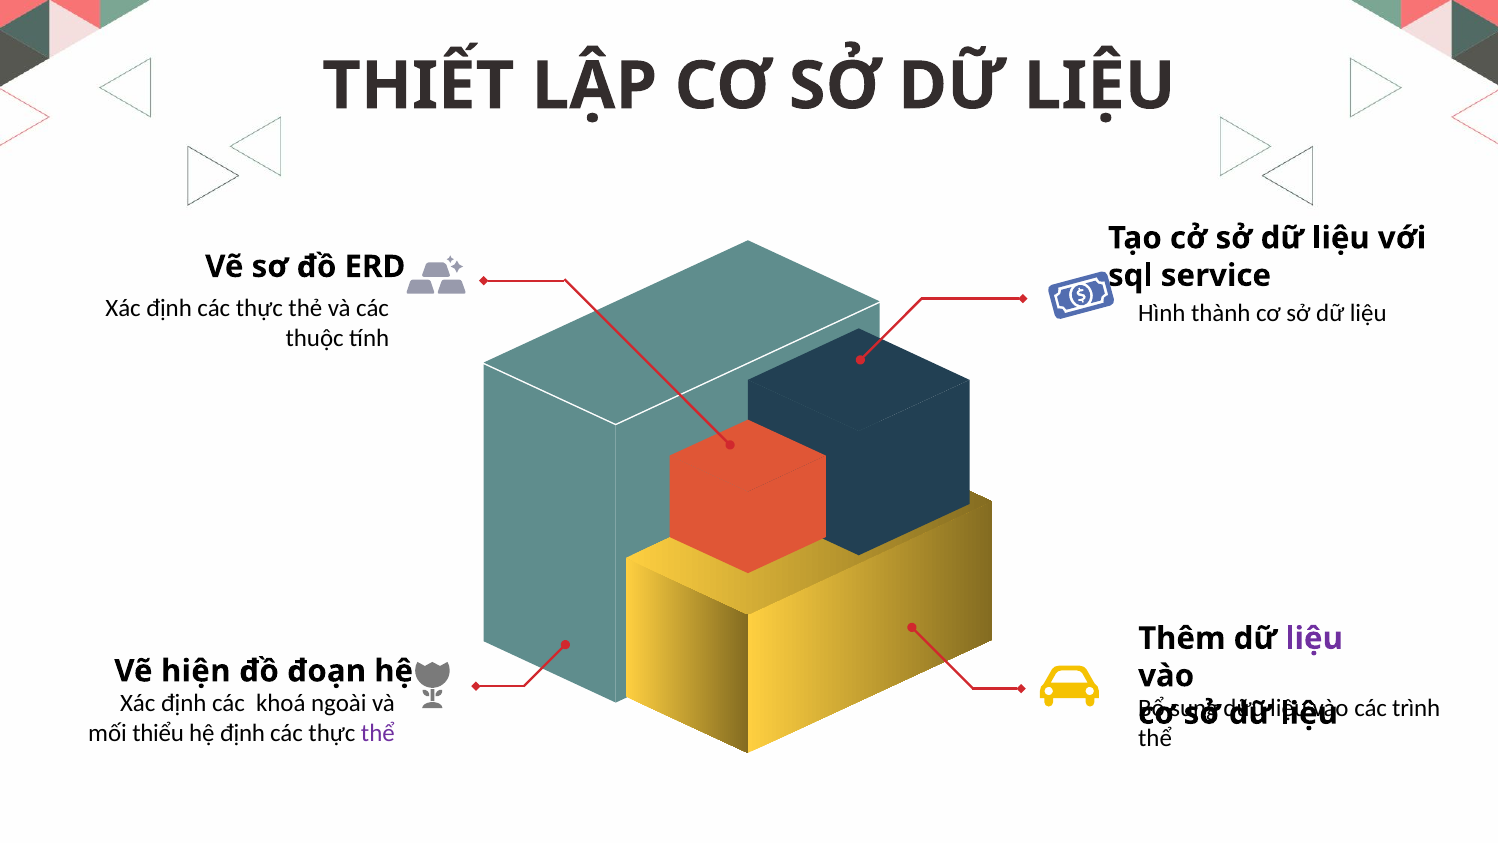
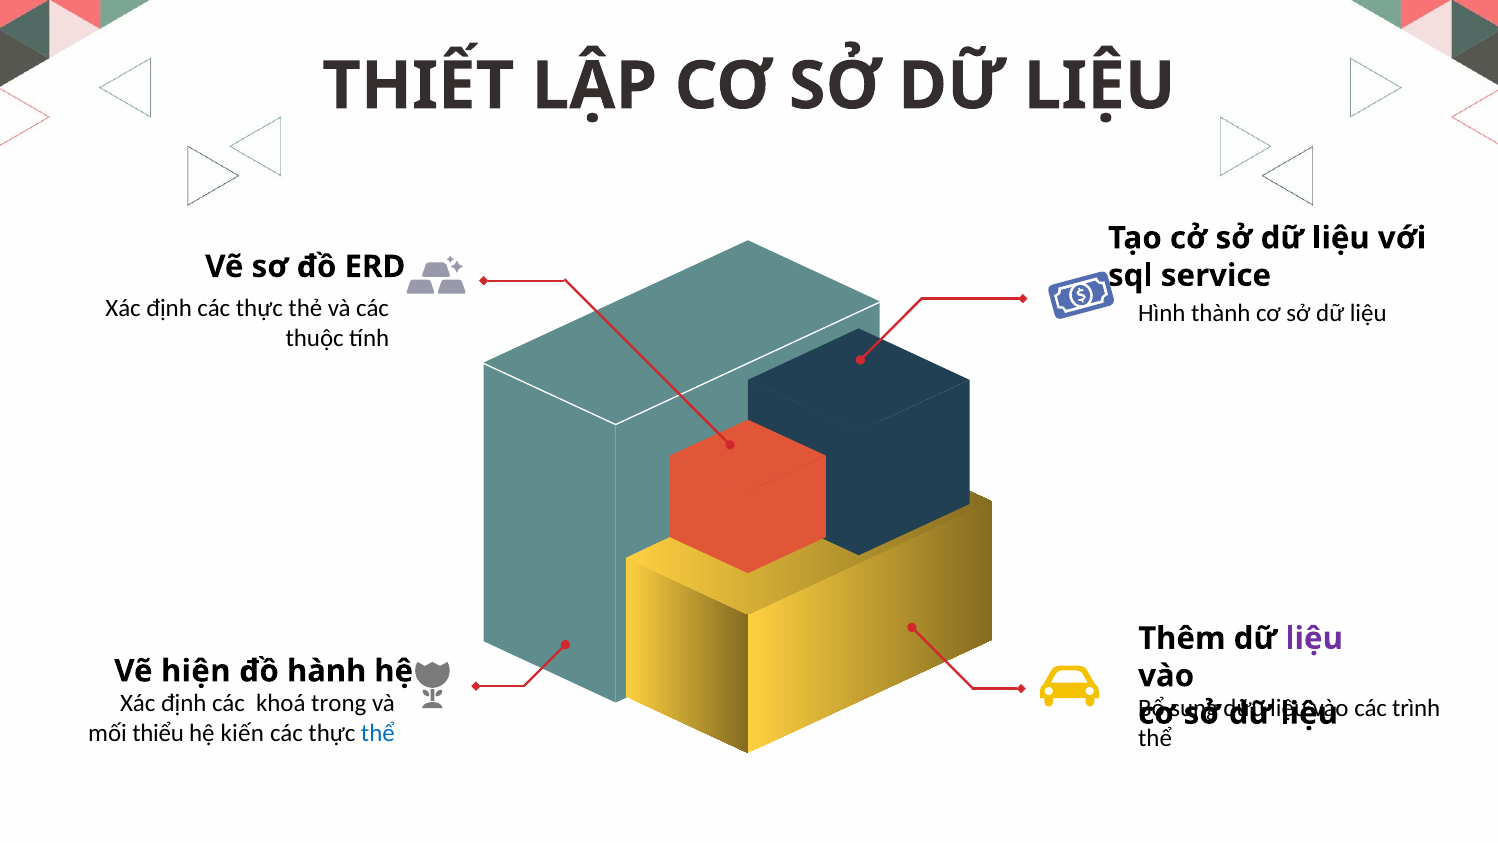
đoạn: đoạn -> hành
ngoài: ngoài -> trong
hệ định: định -> kiến
thể at (378, 733) colour: purple -> blue
